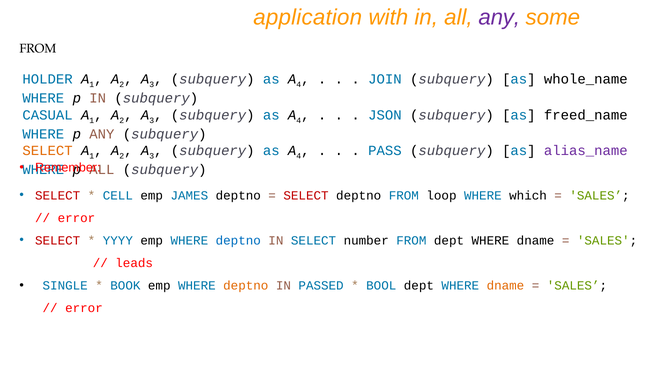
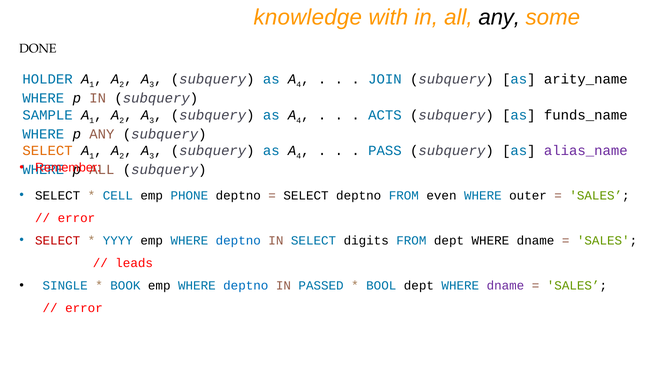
application: application -> knowledge
any at (499, 17) colour: purple -> black
FROM at (38, 49): FROM -> DONE
whole_name: whole_name -> arity_name
CASUAL: CASUAL -> SAMPLE
JSON: JSON -> ACTS
freed_name: freed_name -> funds_name
SELECT at (58, 196) colour: red -> black
JAMES: JAMES -> PHONE
SELECT at (306, 196) colour: red -> black
loop: loop -> even
which: which -> outer
number: number -> digits
deptno at (246, 286) colour: orange -> blue
dname at (505, 286) colour: orange -> purple
